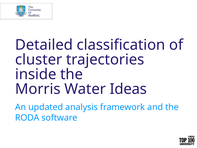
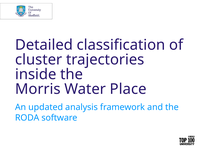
Ideas: Ideas -> Place
